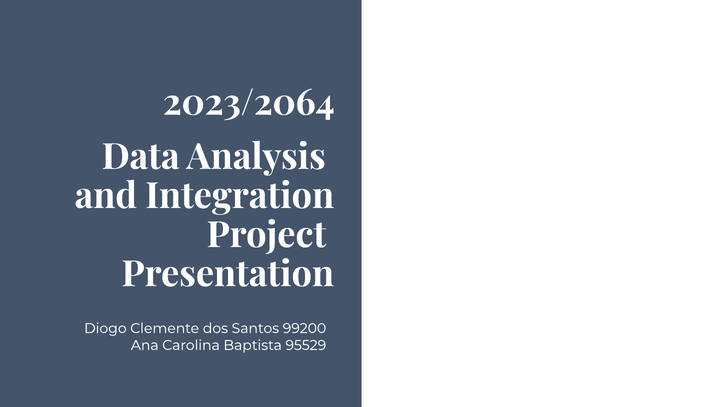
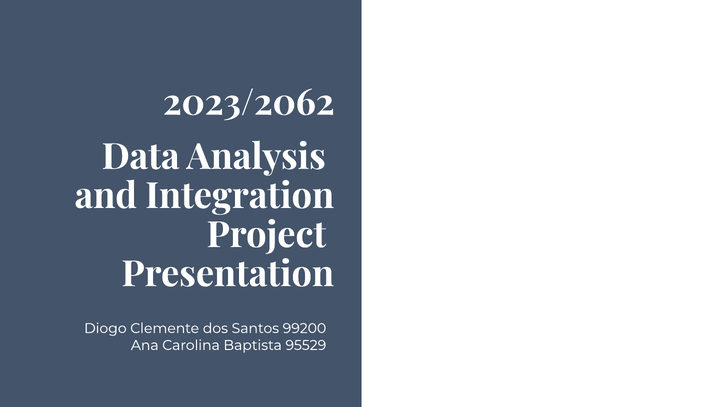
2023/2064: 2023/2064 -> 2023/2062
